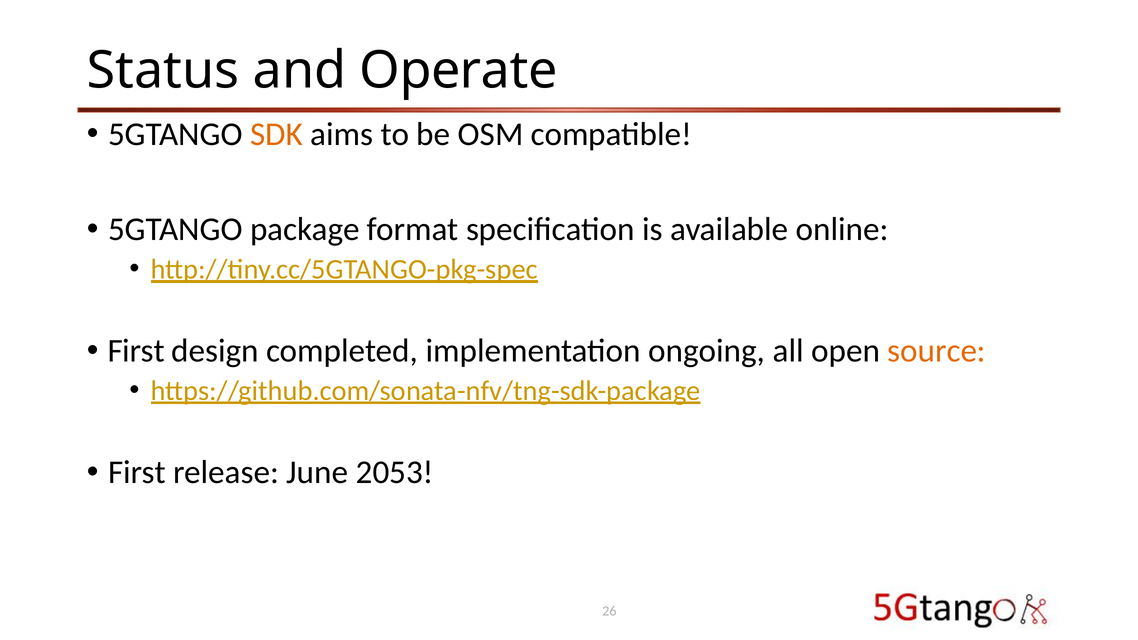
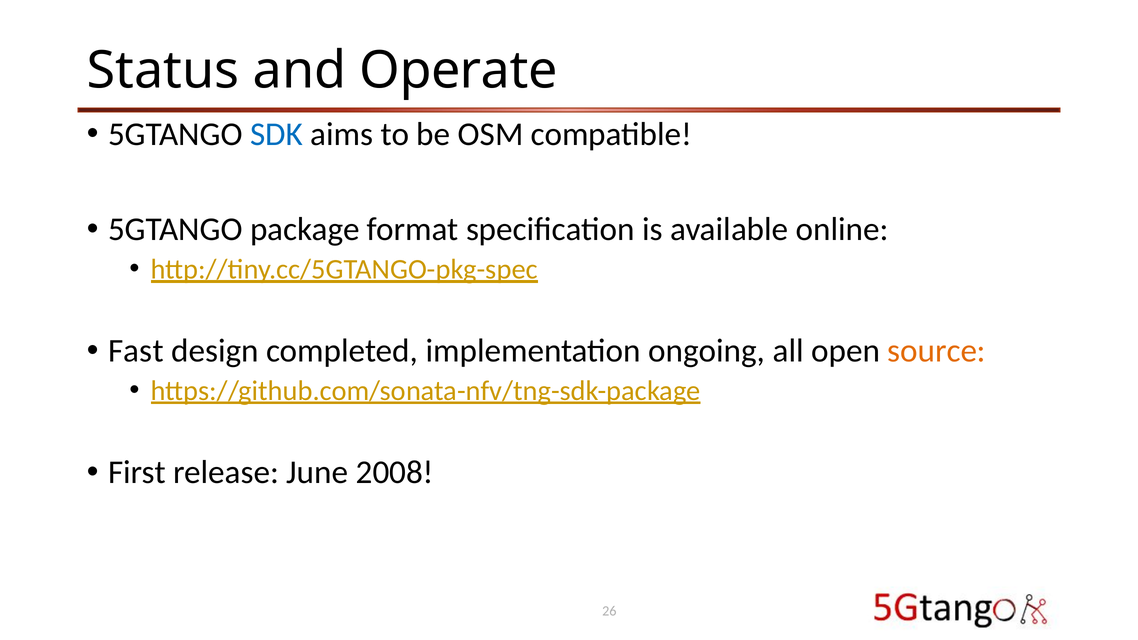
SDK colour: orange -> blue
First at (136, 351): First -> Fast
2053: 2053 -> 2008
